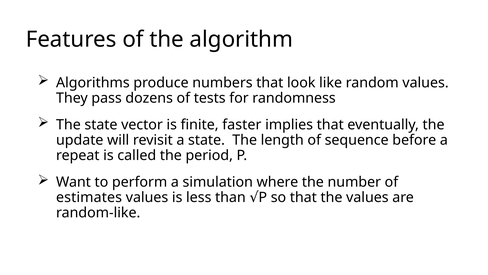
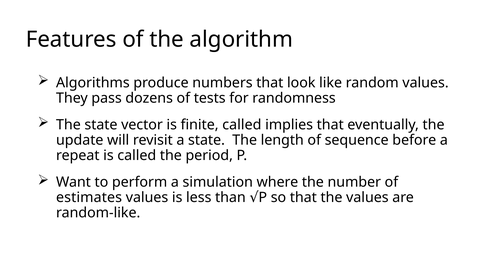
finite faster: faster -> called
